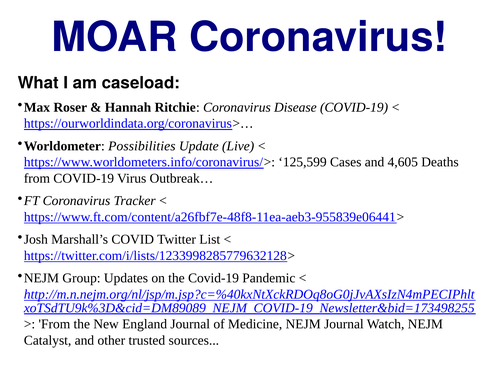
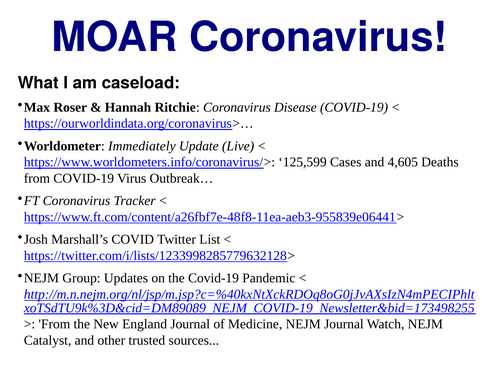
Possibilities: Possibilities -> Immediately
